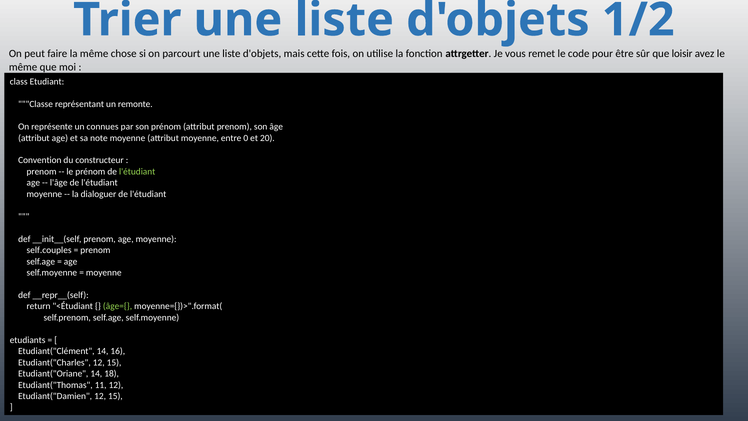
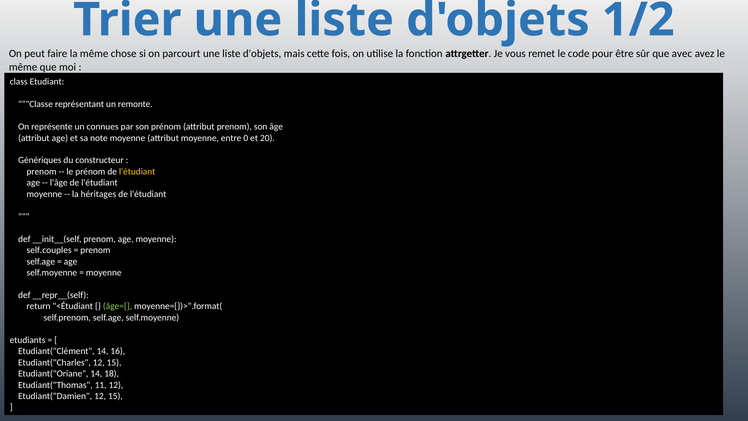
loisir: loisir -> avec
Convention: Convention -> Génériques
l'étudiant at (137, 172) colour: light green -> yellow
dialoguer: dialoguer -> héritages
